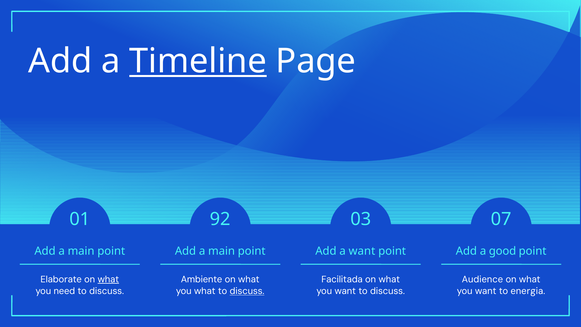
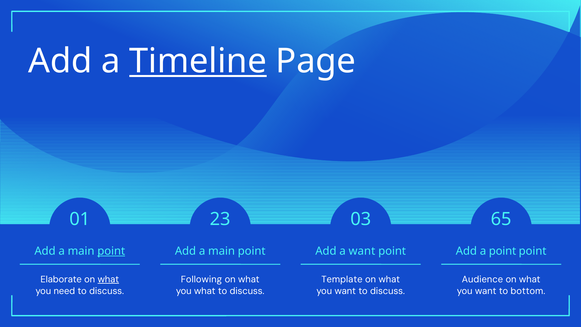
92: 92 -> 23
07: 07 -> 65
point at (111, 251) underline: none -> present
a good: good -> point
Ambiente: Ambiente -> Following
Facilitada: Facilitada -> Template
discuss at (247, 291) underline: present -> none
energia: energia -> bottom
